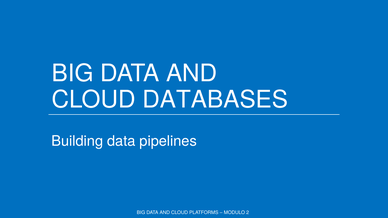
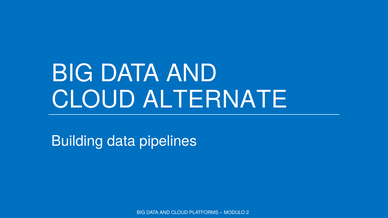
DATABASES: DATABASES -> ALTERNATE
